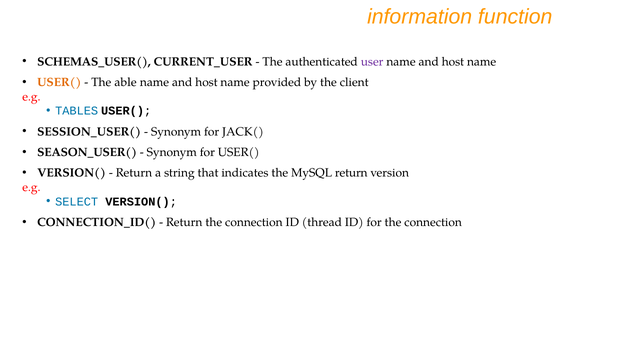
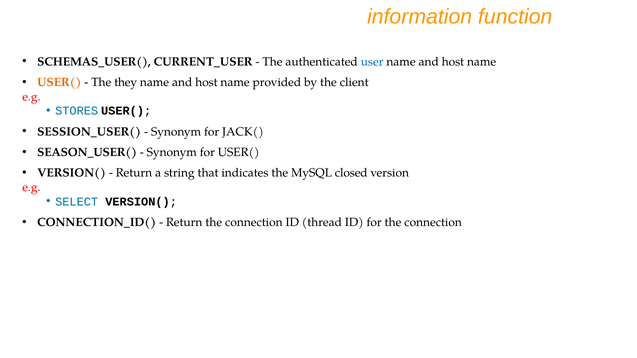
user colour: purple -> blue
able: able -> they
TABLES: TABLES -> STORES
MySQL return: return -> closed
